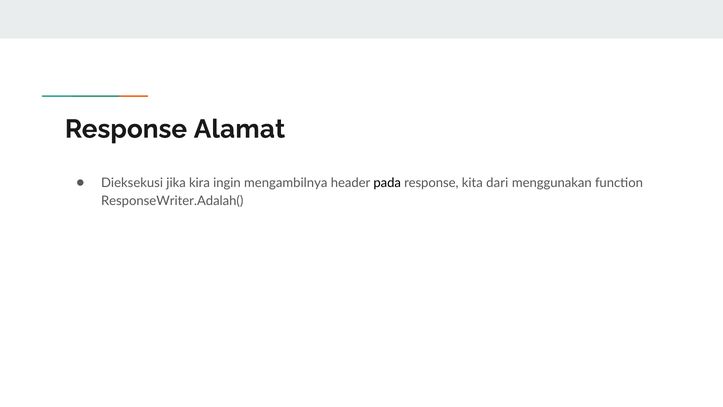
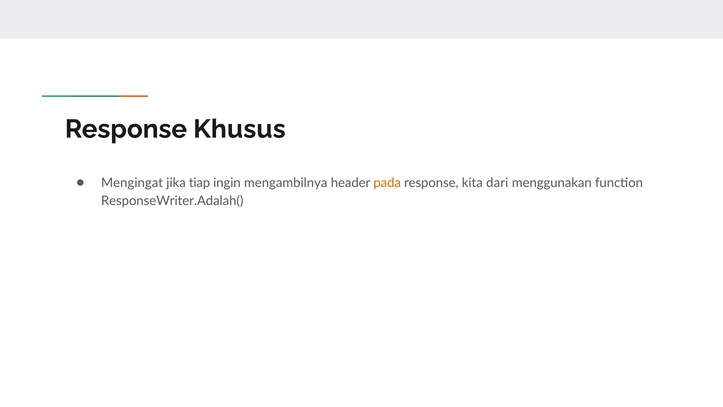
Alamat: Alamat -> Khusus
Dieksekusi: Dieksekusi -> Mengingat
kira: kira -> tiap
pada colour: black -> orange
